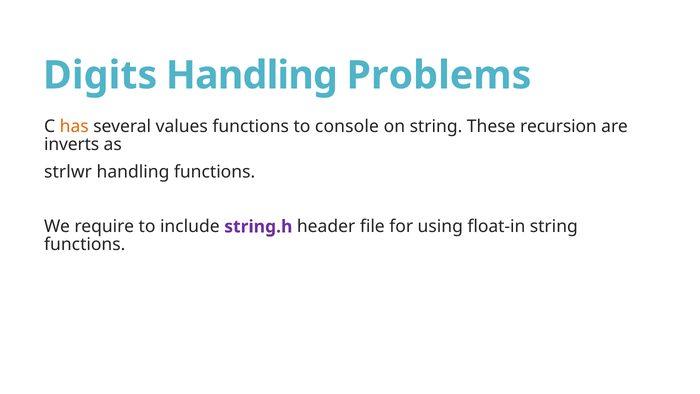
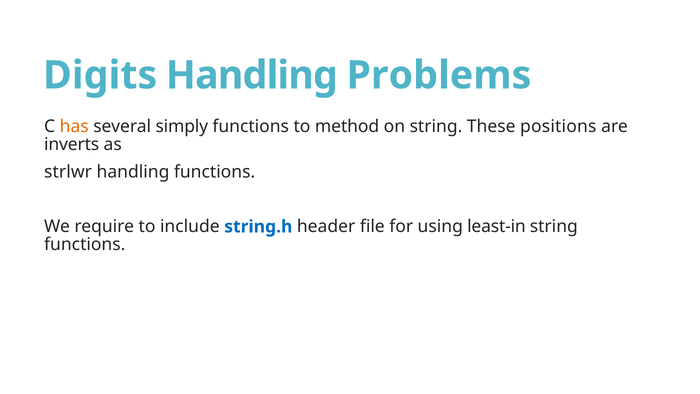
values: values -> simply
console: console -> method
recursion: recursion -> positions
string.h colour: purple -> blue
float-in: float-in -> least-in
